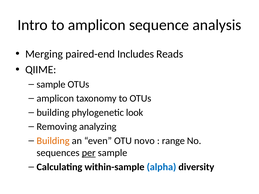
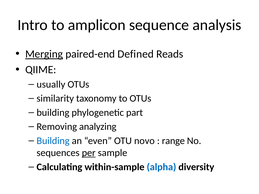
Merging underline: none -> present
Includes: Includes -> Defined
sample at (51, 84): sample -> usually
amplicon at (55, 99): amplicon -> similarity
look: look -> part
Building at (53, 141) colour: orange -> blue
